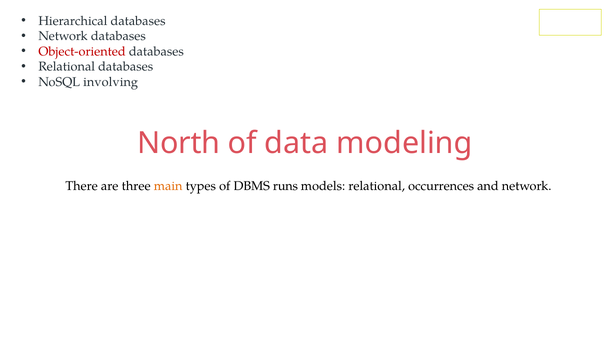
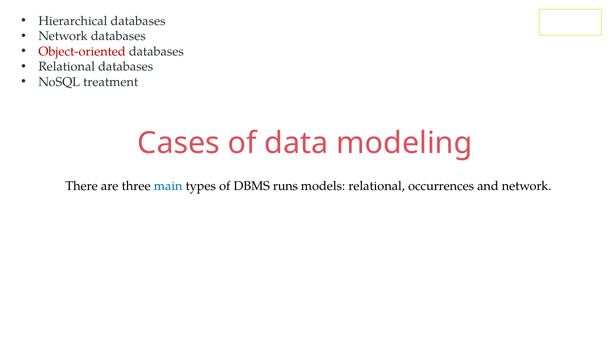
involving: involving -> treatment
North: North -> Cases
main colour: orange -> blue
